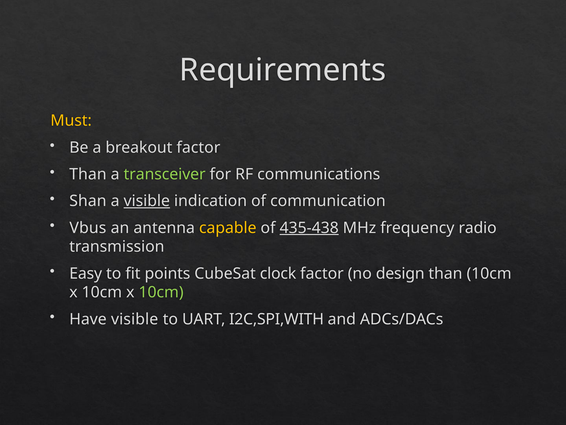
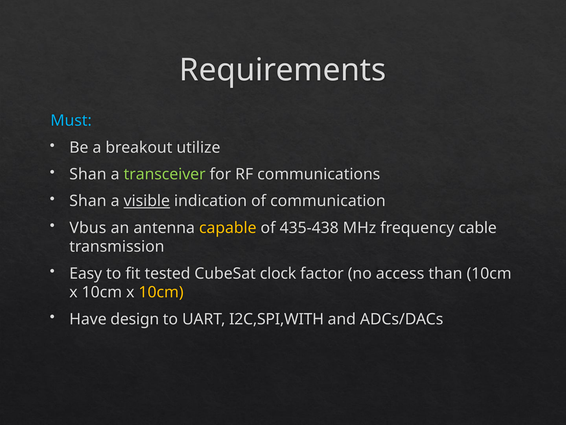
Must colour: yellow -> light blue
breakout factor: factor -> utilize
Than at (88, 174): Than -> Shan
435-438 underline: present -> none
radio: radio -> cable
points: points -> tested
design: design -> access
10cm at (161, 292) colour: light green -> yellow
Have visible: visible -> design
